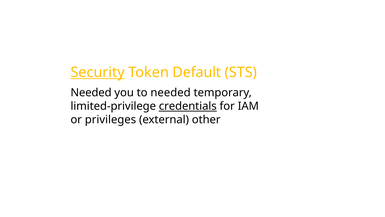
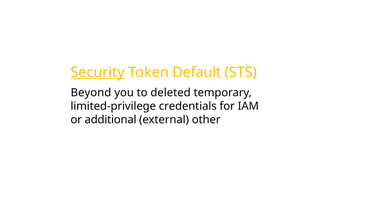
Needed at (91, 93): Needed -> Beyond
to needed: needed -> deleted
credentials underline: present -> none
privileges: privileges -> additional
